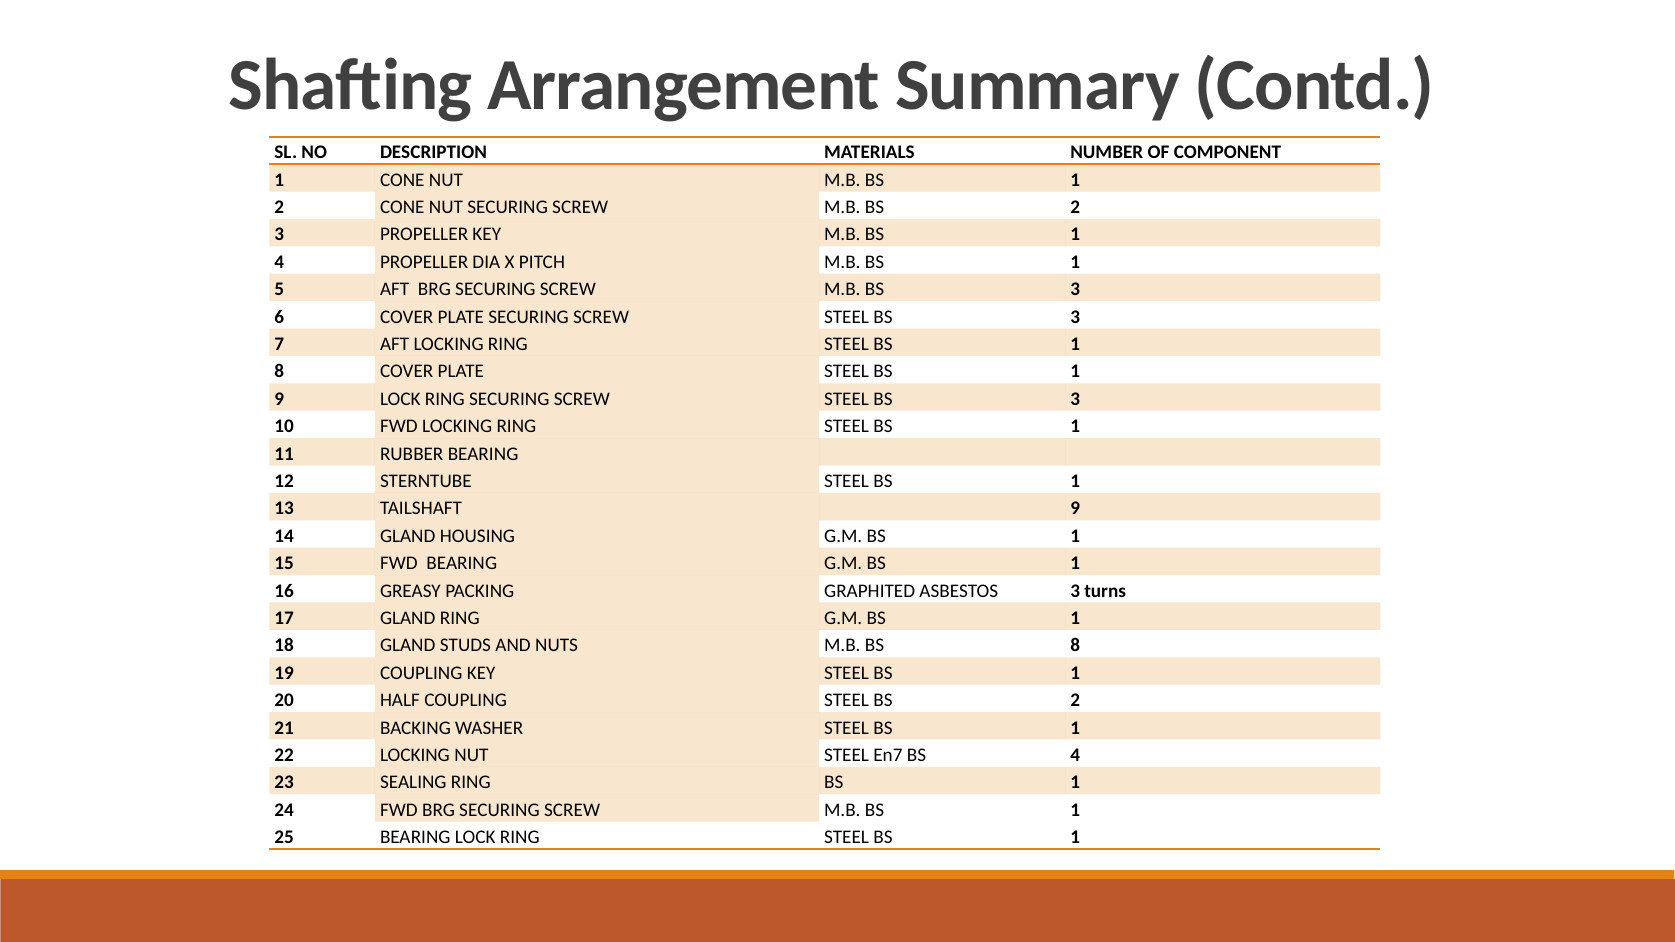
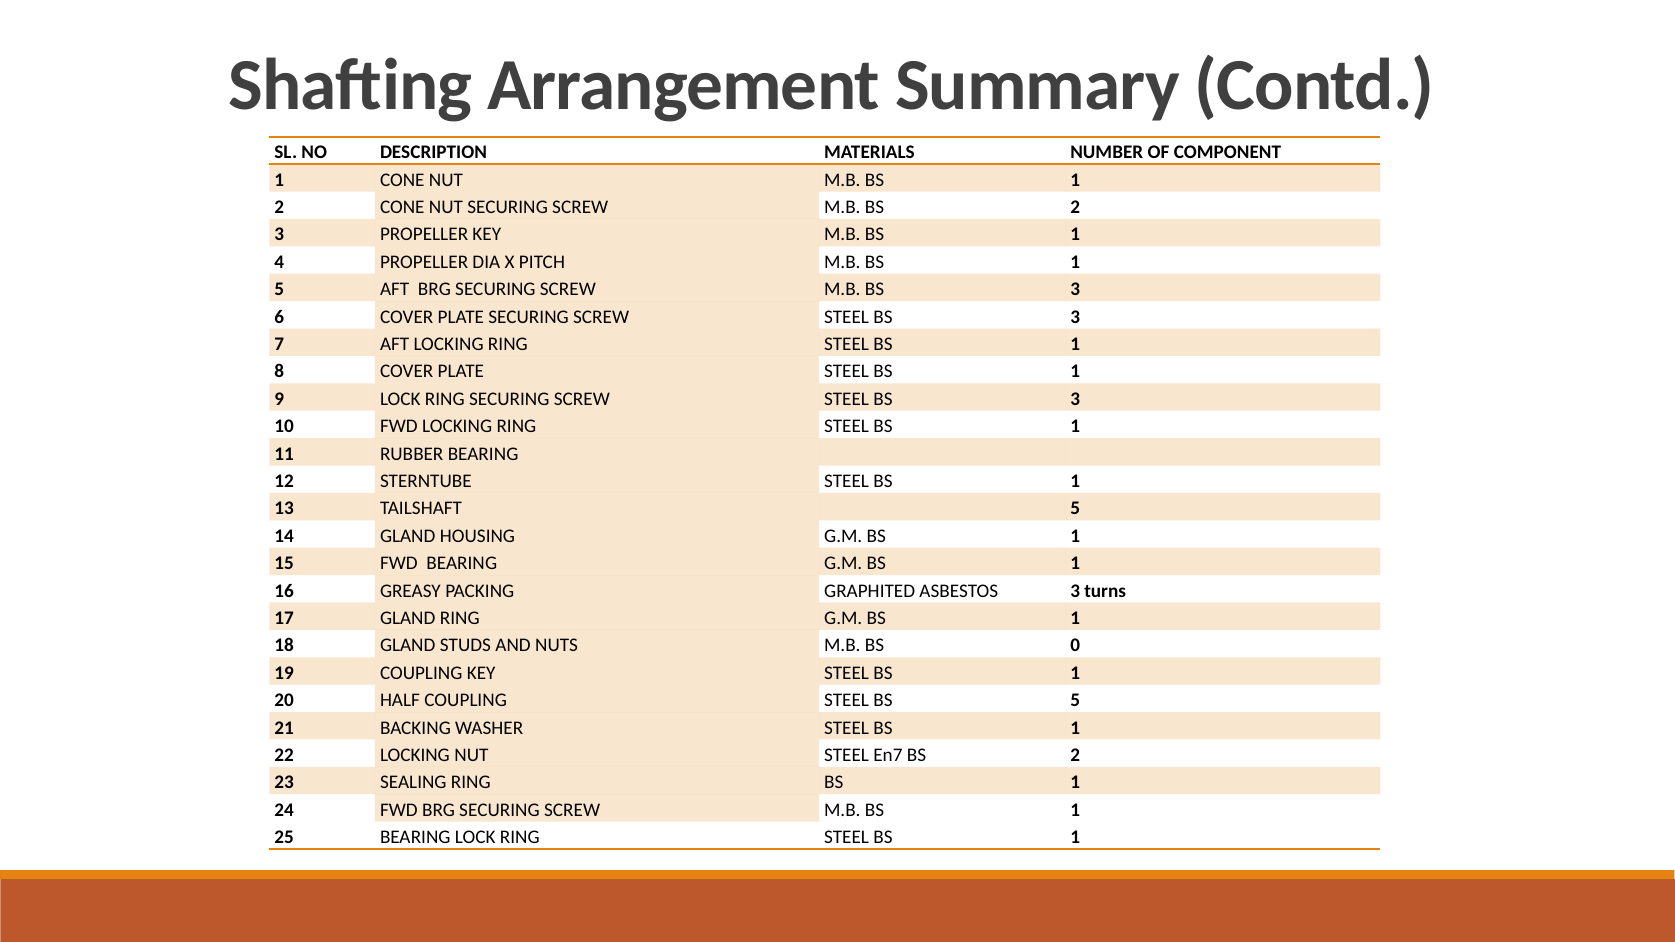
TAILSHAFT 9: 9 -> 5
BS 8: 8 -> 0
STEEL BS 2: 2 -> 5
En7 BS 4: 4 -> 2
